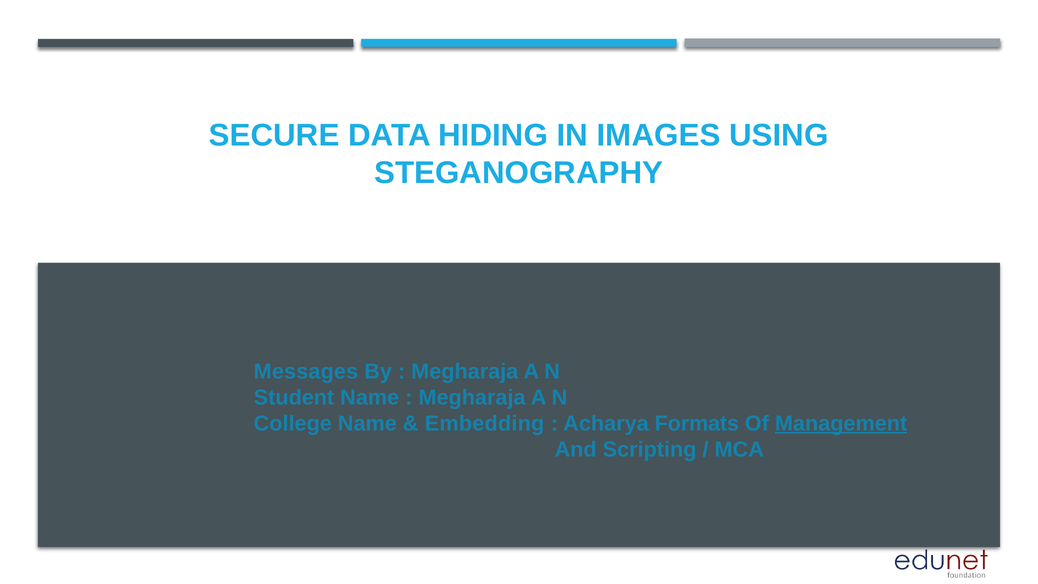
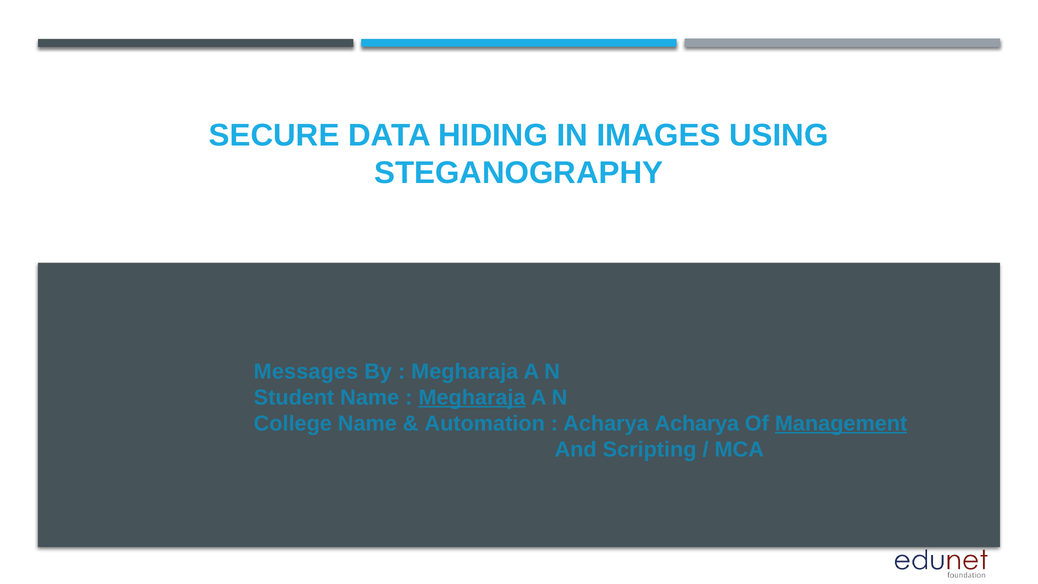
Megharaja at (472, 397) underline: none -> present
Embedding: Embedding -> Automation
Acharya Formats: Formats -> Acharya
